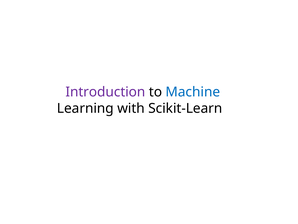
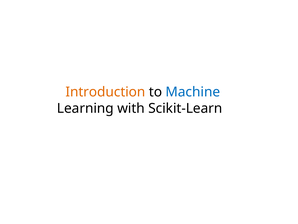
Introduction colour: purple -> orange
